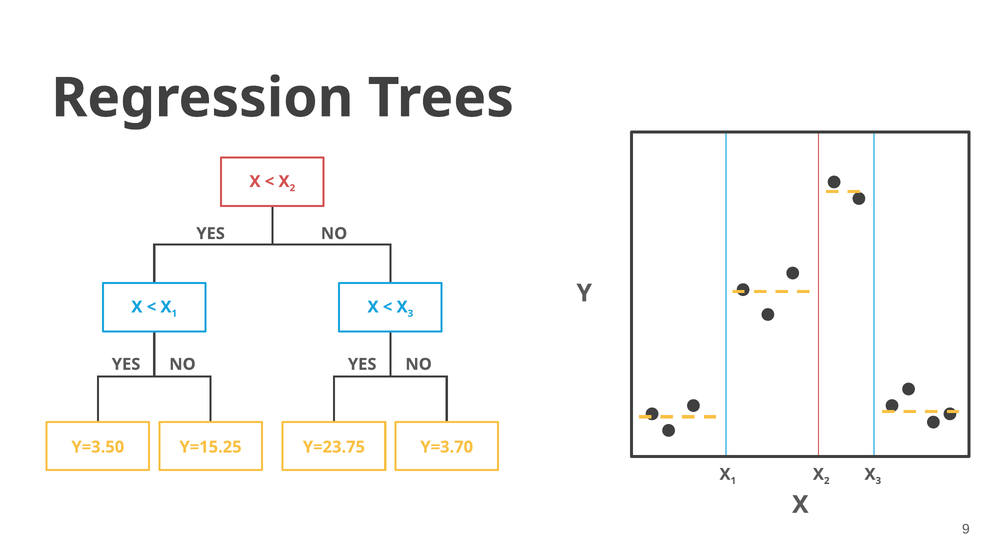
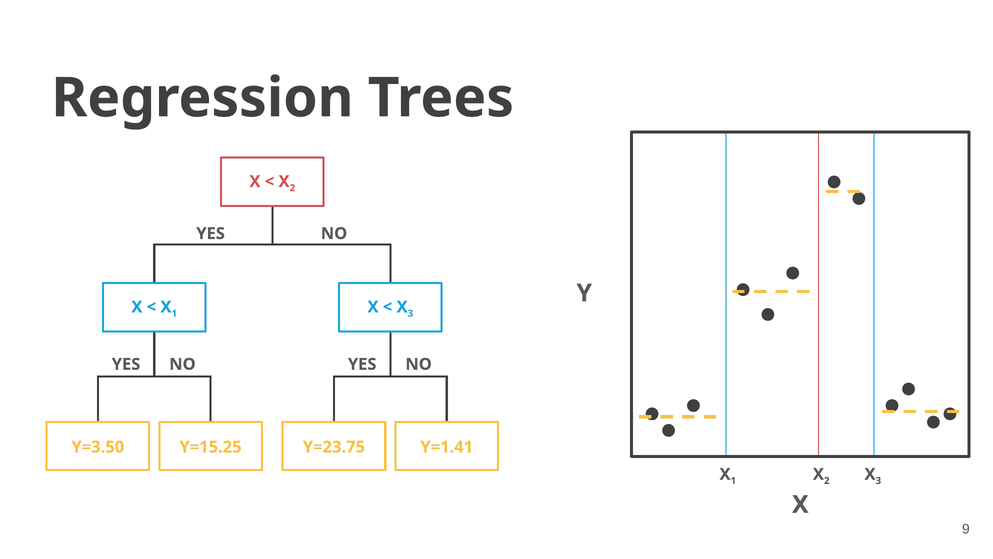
Y=3.70: Y=3.70 -> Y=1.41
